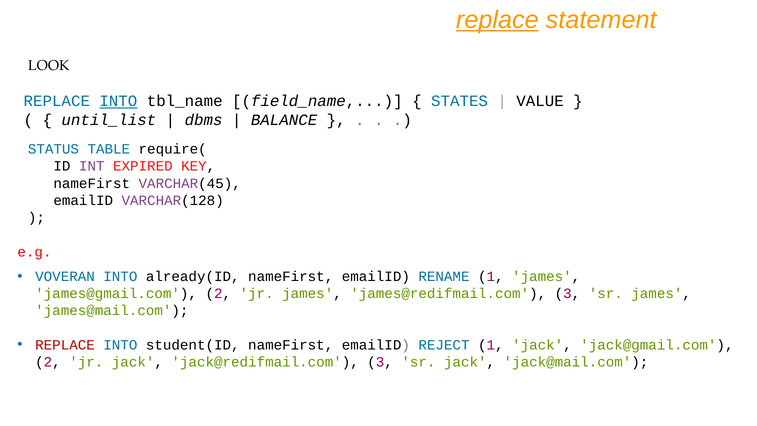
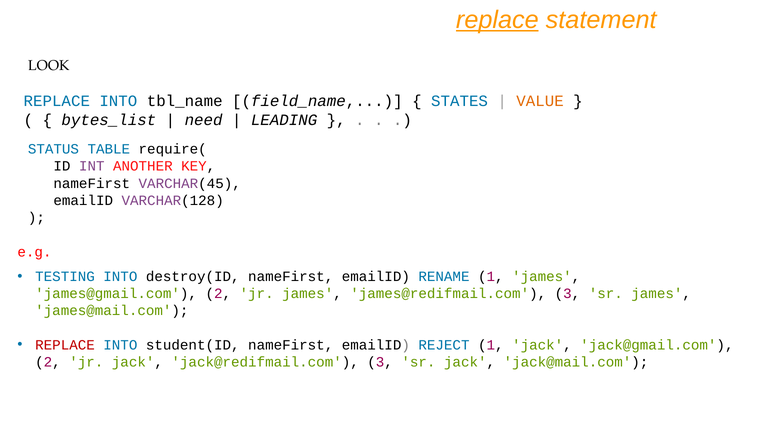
INTO at (118, 101) underline: present -> none
VALUE colour: black -> orange
until_list: until_list -> bytes_list
dbms: dbms -> need
BALANCE: BALANCE -> LEADING
EXPIRED: EXPIRED -> ANOTHER
VOVERAN: VOVERAN -> TESTING
already(ID: already(ID -> destroy(ID
